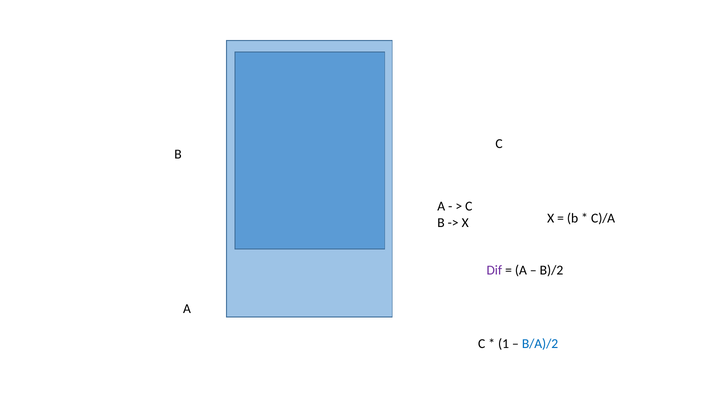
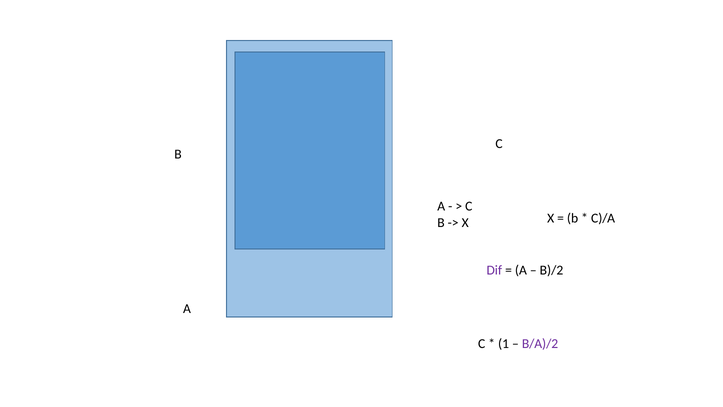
B/A)/2 colour: blue -> purple
